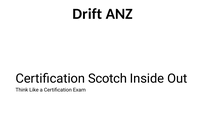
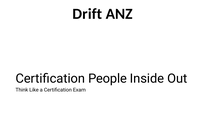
Scotch: Scotch -> People
